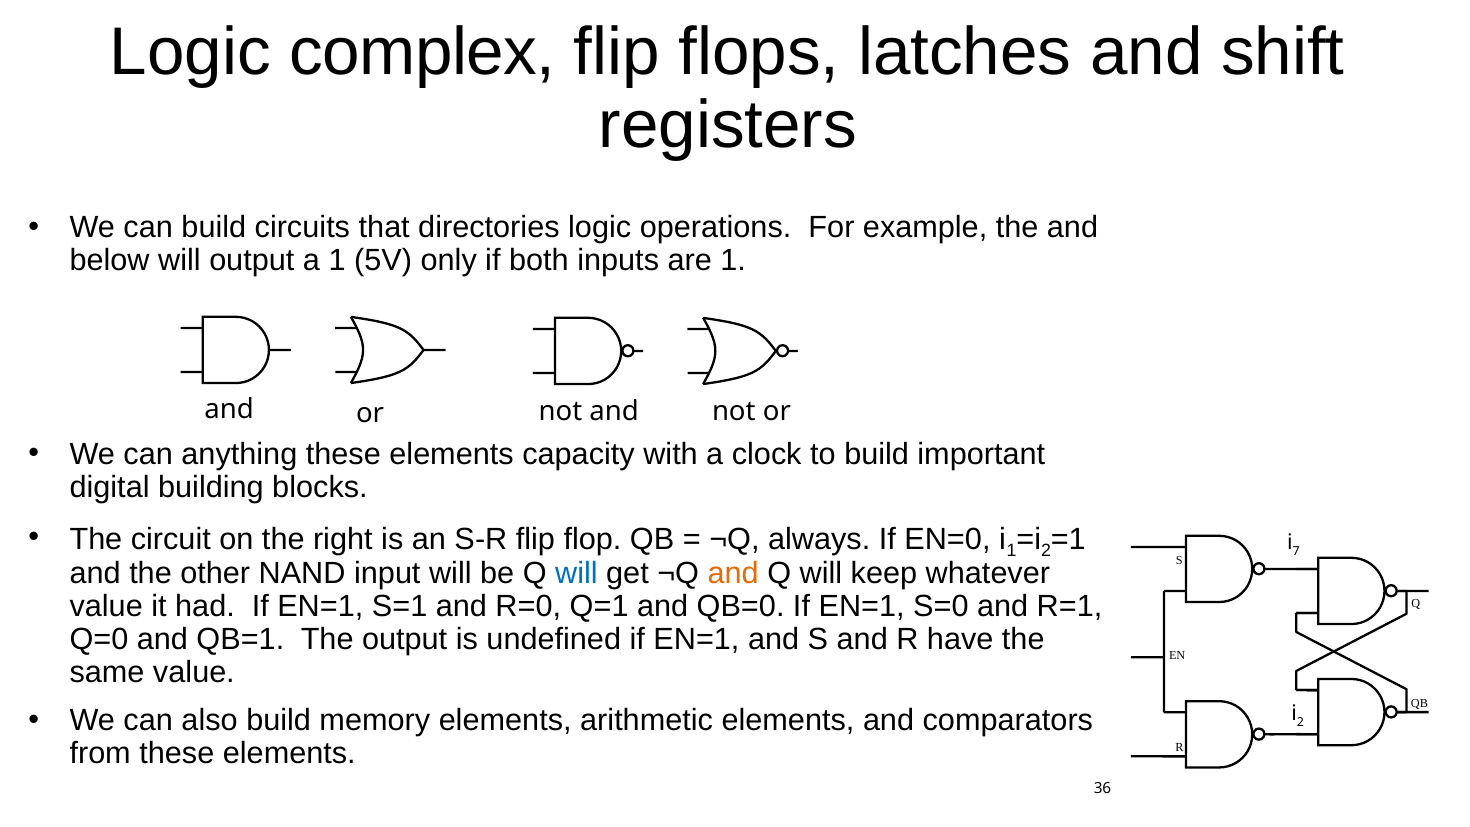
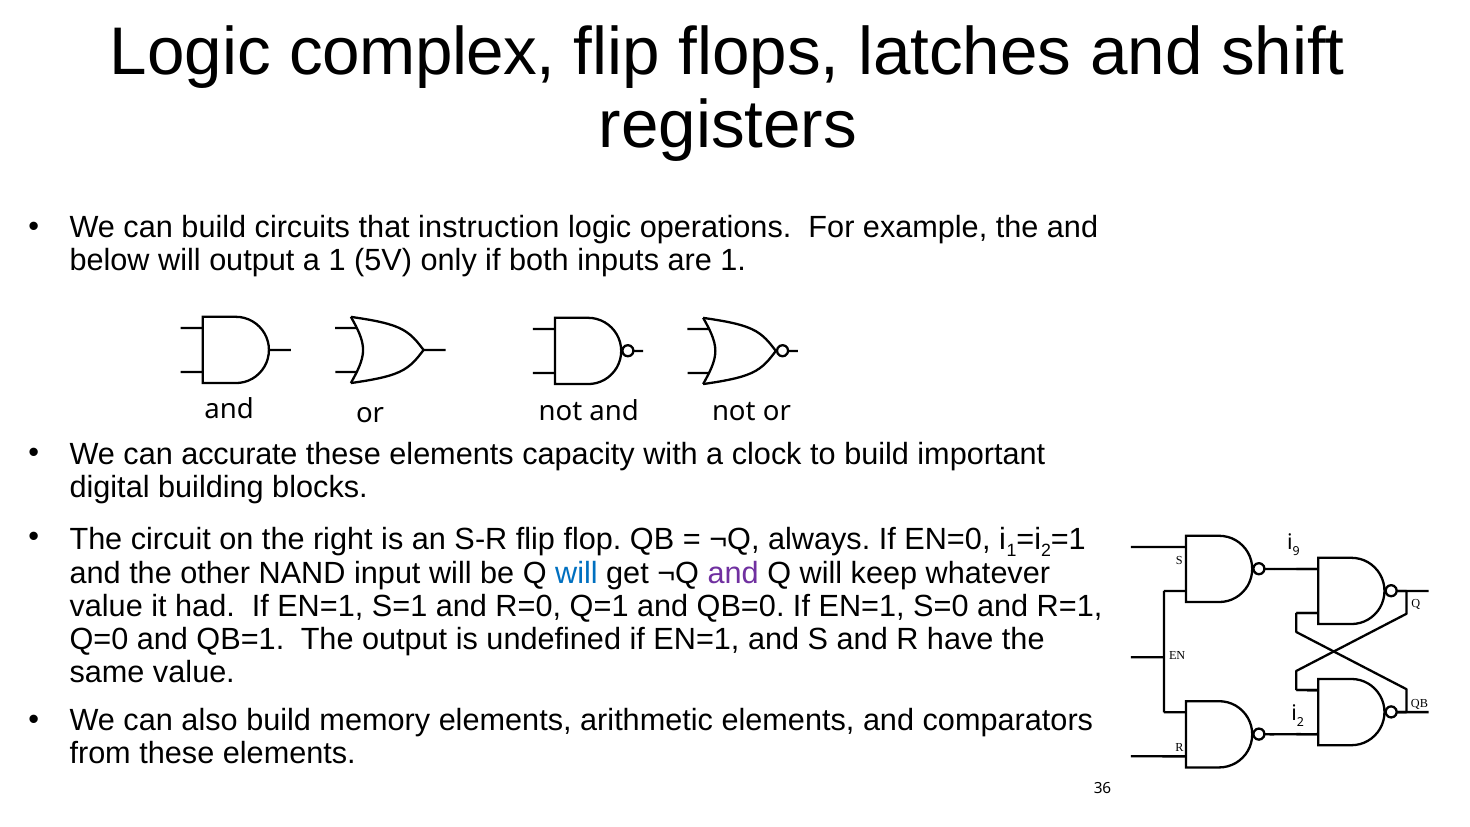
directories: directories -> instruction
anything: anything -> accurate
7: 7 -> 9
and at (733, 573) colour: orange -> purple
